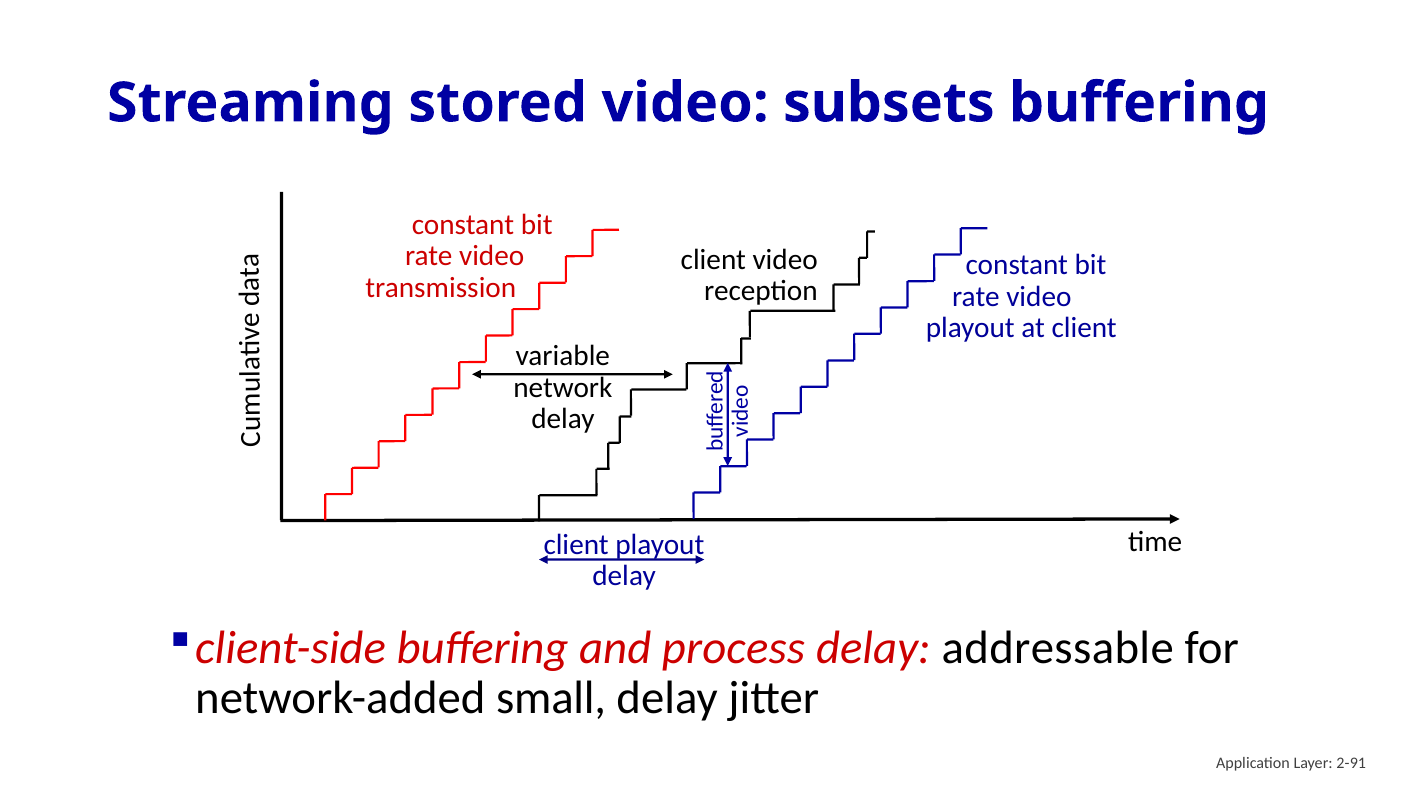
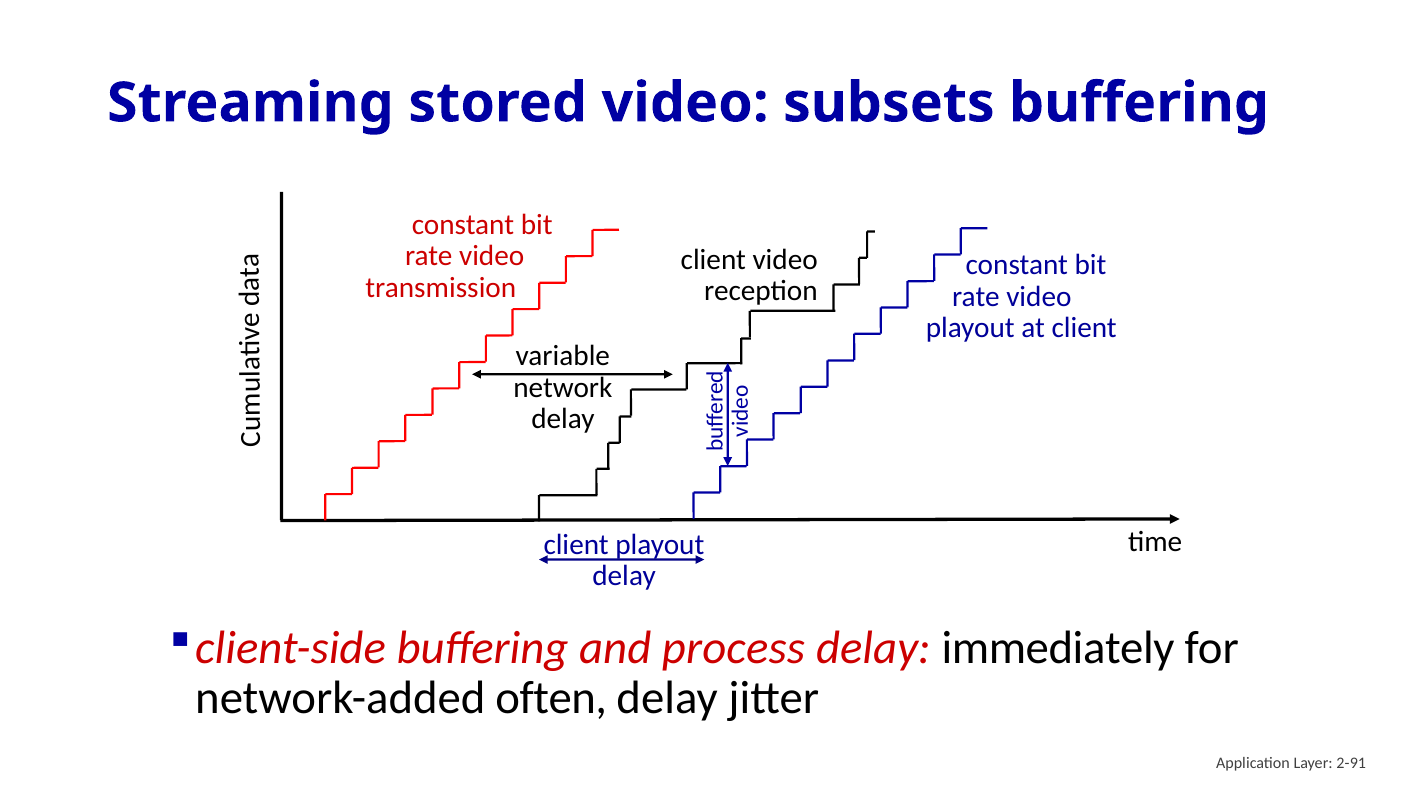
addressable: addressable -> immediately
small: small -> often
